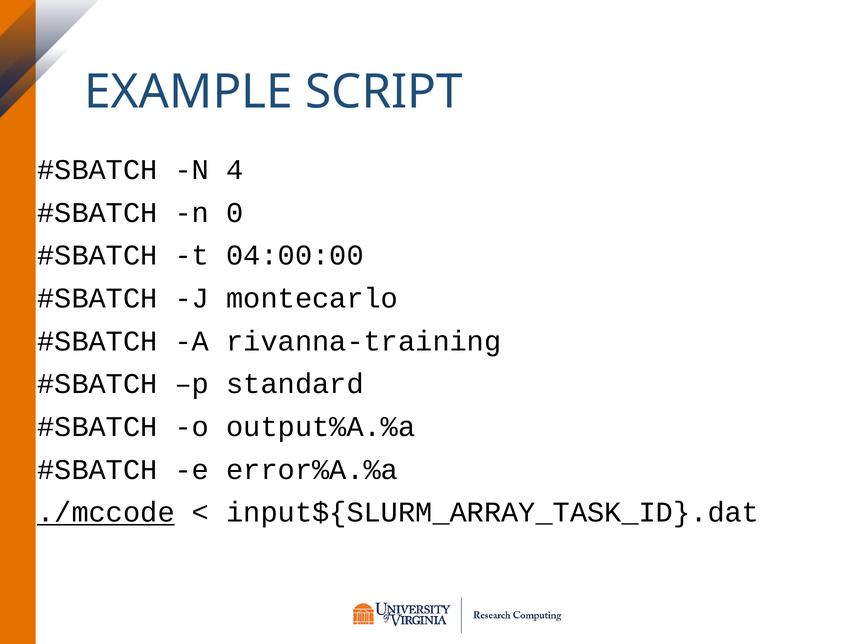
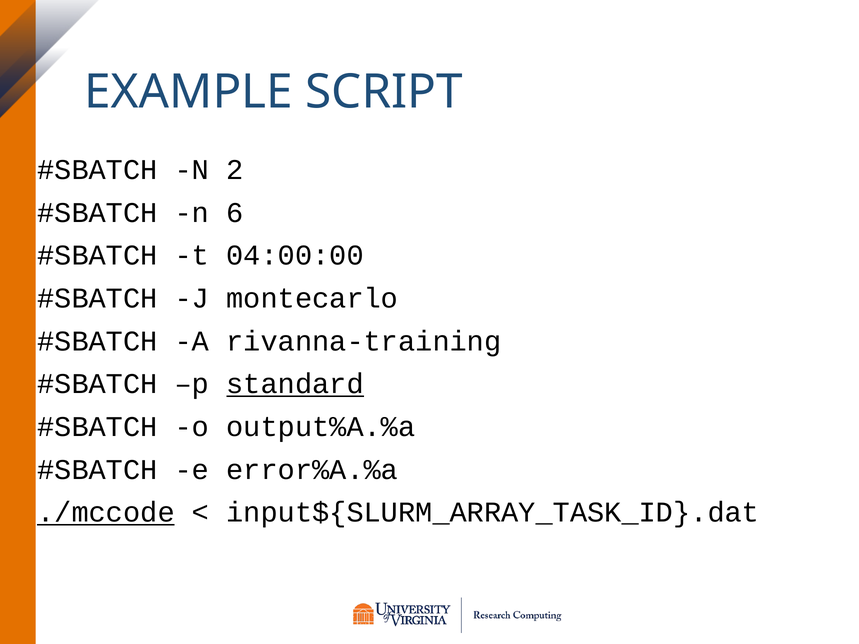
4: 4 -> 2
0: 0 -> 6
standard underline: none -> present
